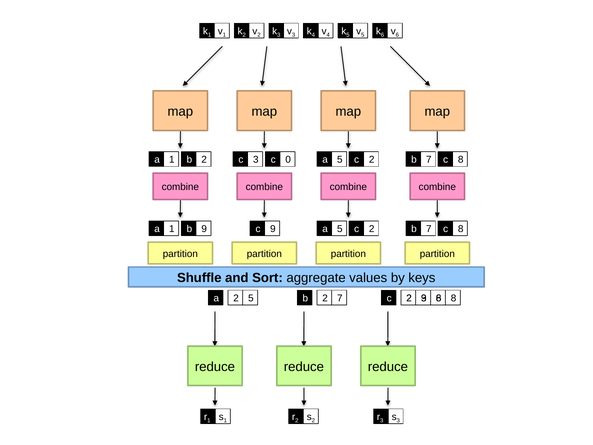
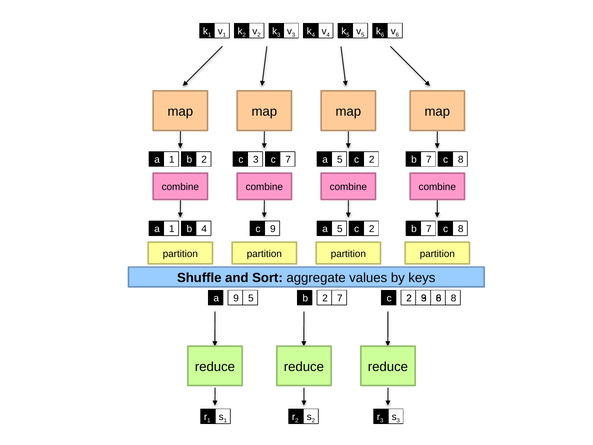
3 0: 0 -> 7
1 9: 9 -> 4
a 2: 2 -> 9
